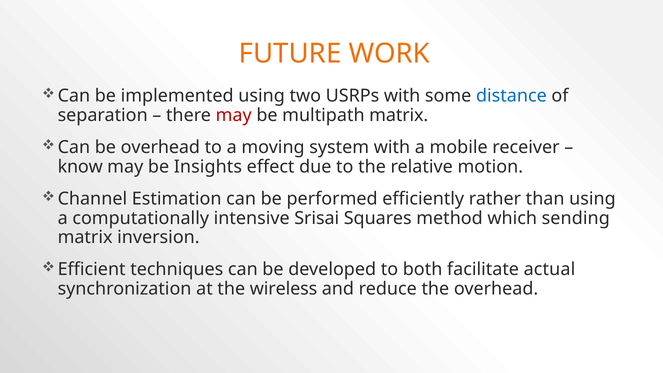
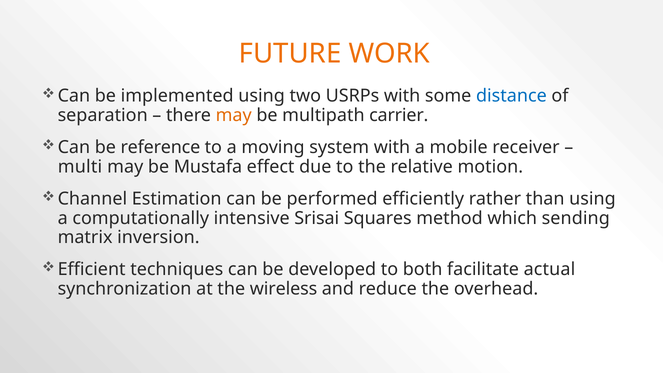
may at (234, 115) colour: red -> orange
multipath matrix: matrix -> carrier
be overhead: overhead -> reference
know: know -> multi
Insights: Insights -> Mustafa
